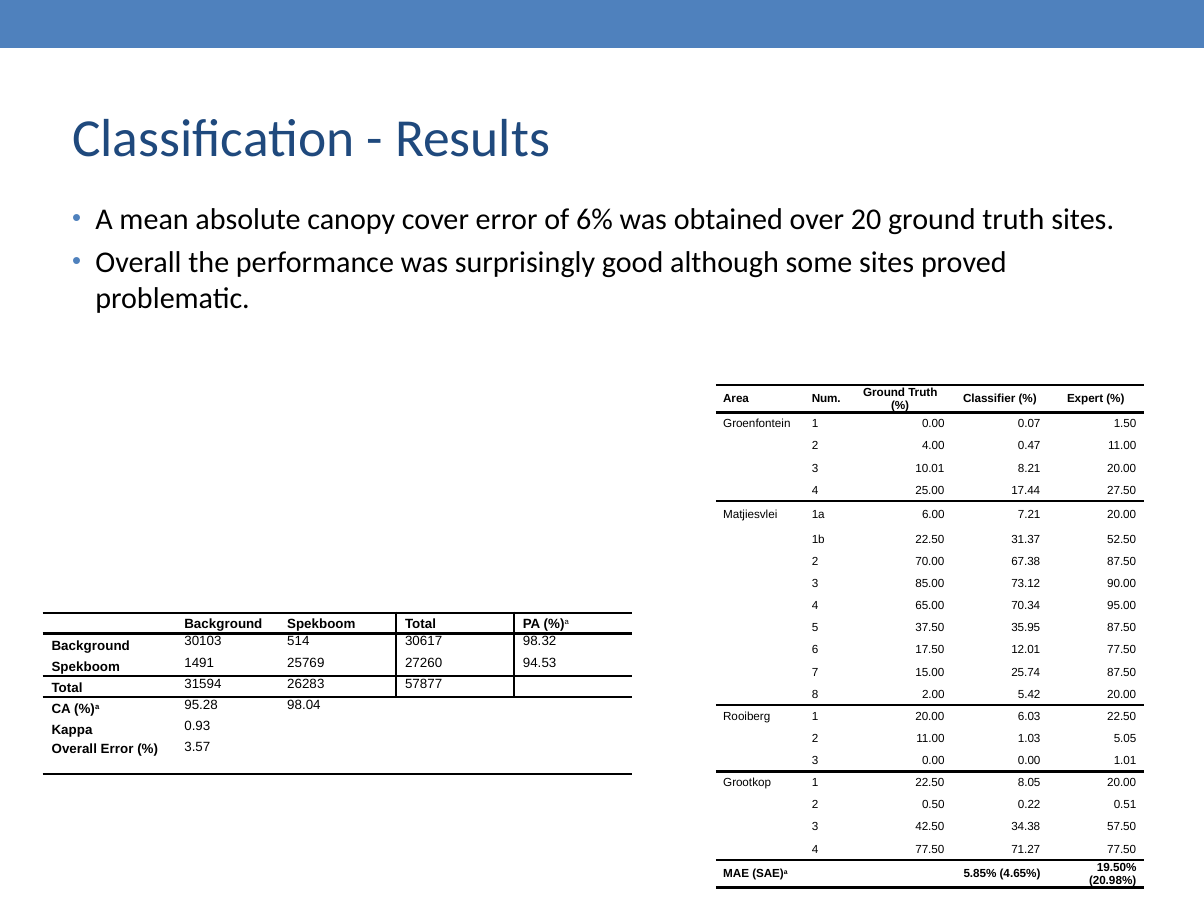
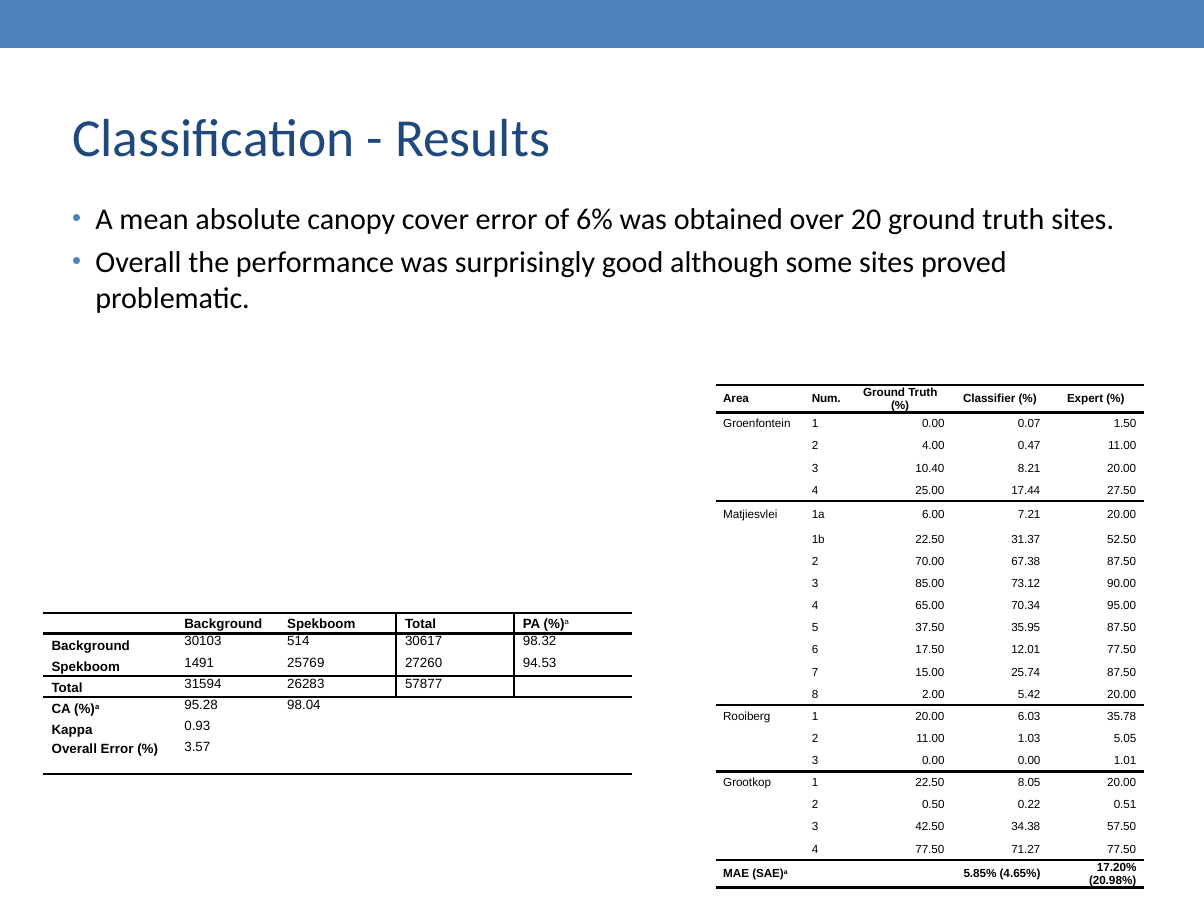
10.01: 10.01 -> 10.40
6.03 22.50: 22.50 -> 35.78
19.50%: 19.50% -> 17.20%
